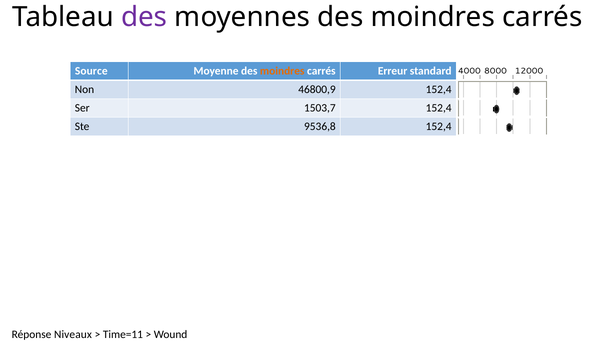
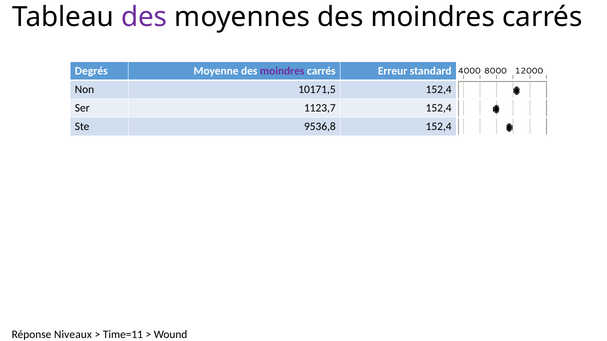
Source: Source -> Degrés
moindres at (282, 71) colour: orange -> purple
46800,9: 46800,9 -> 10171,5
1503,7: 1503,7 -> 1123,7
